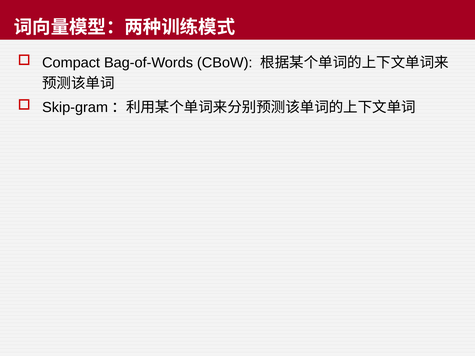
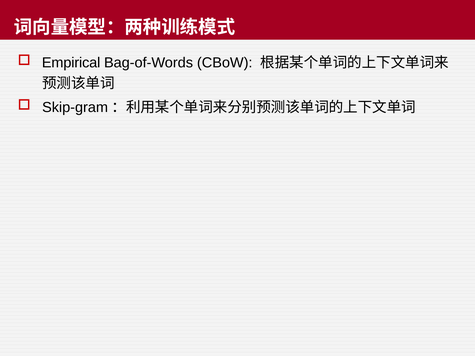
Compact: Compact -> Empirical
